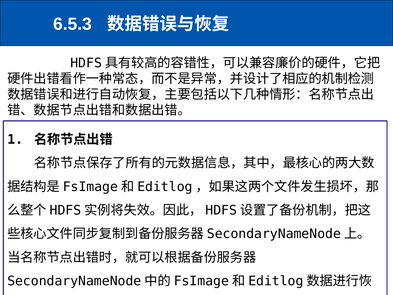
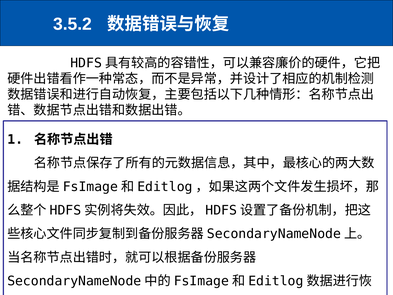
6.5.3: 6.5.3 -> 3.5.2
